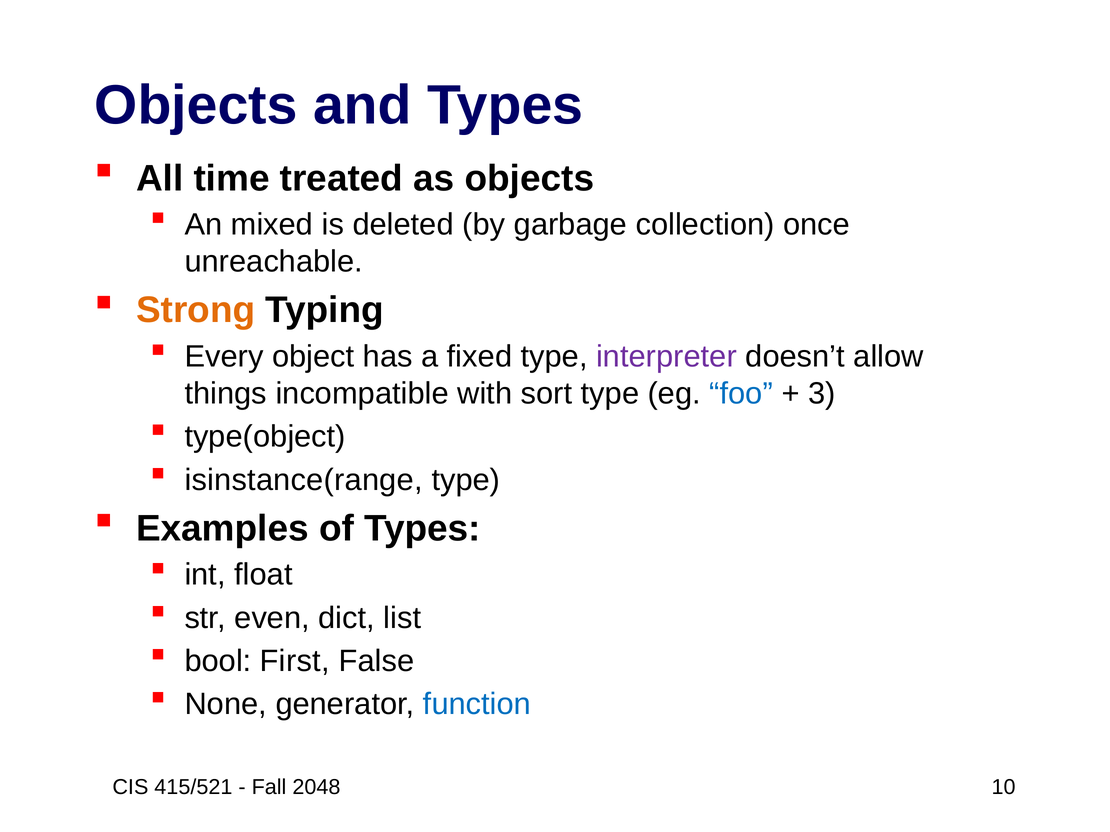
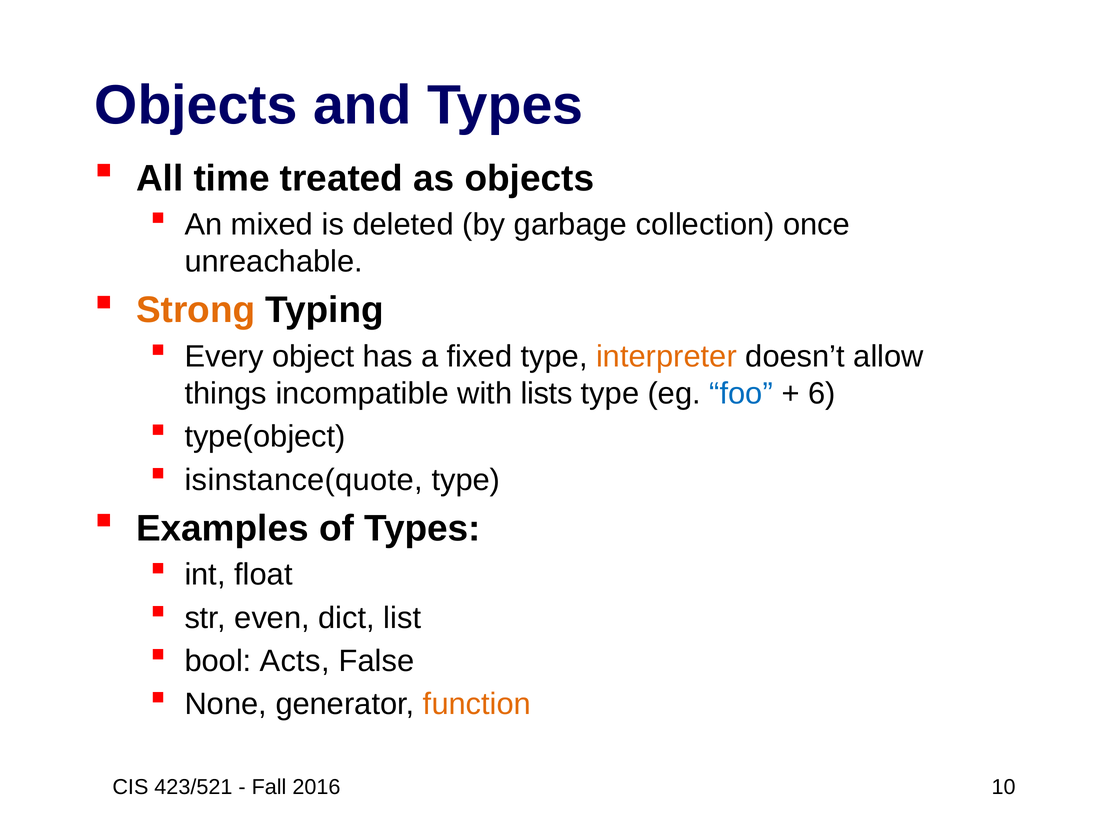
interpreter colour: purple -> orange
sort: sort -> lists
3: 3 -> 6
isinstance(range: isinstance(range -> isinstance(quote
First: First -> Acts
function colour: blue -> orange
415/521: 415/521 -> 423/521
2048: 2048 -> 2016
